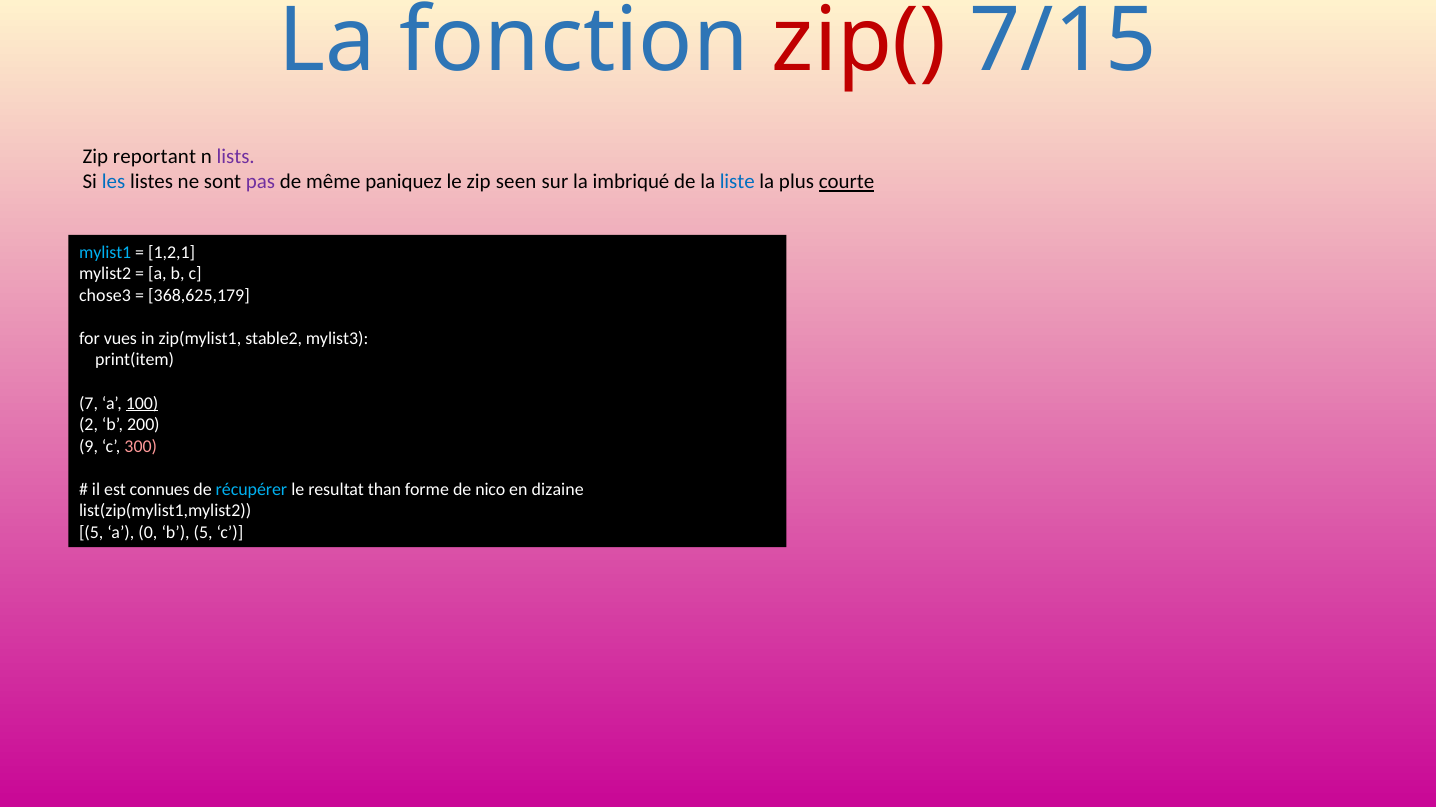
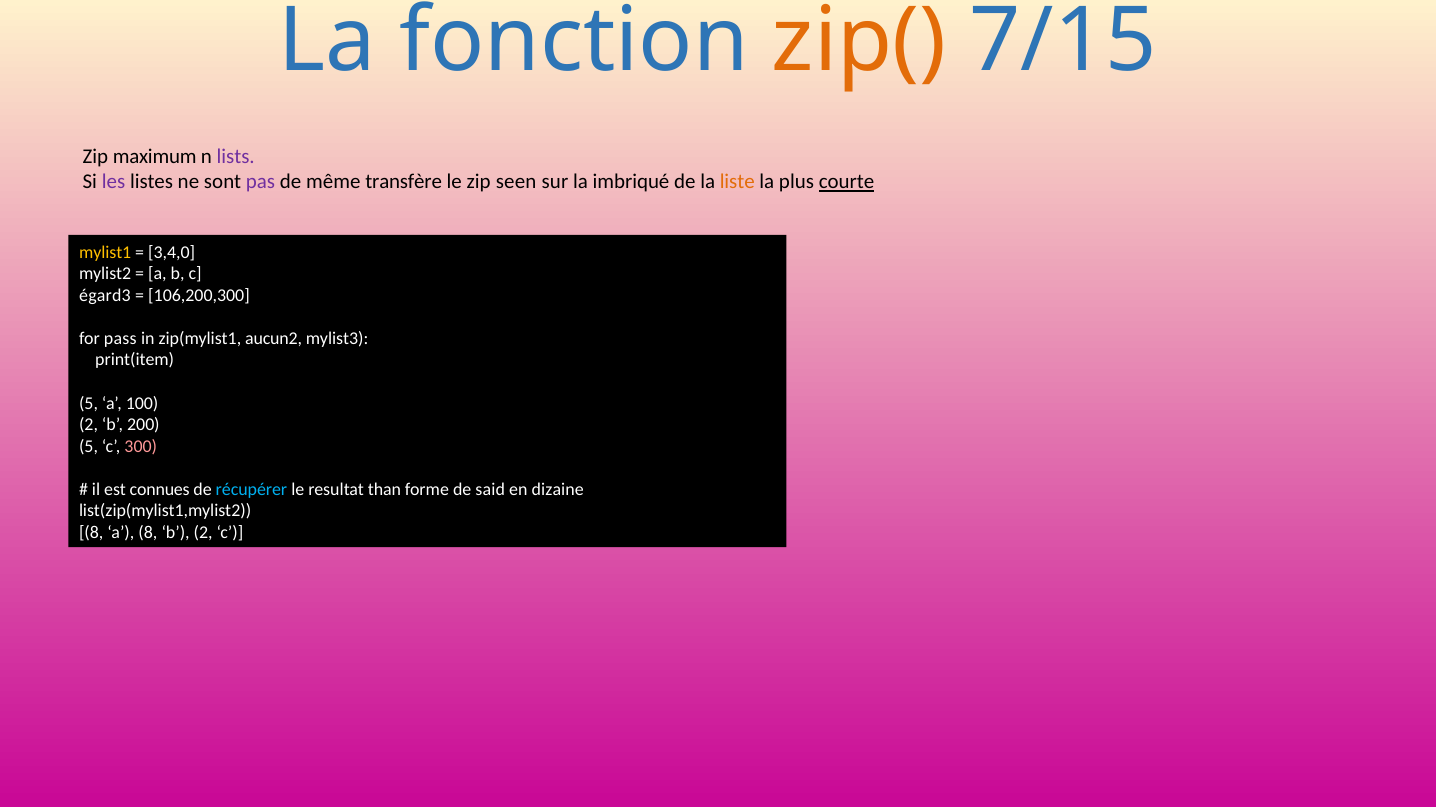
zip( colour: red -> orange
reportant: reportant -> maximum
les colour: blue -> purple
paniquez: paniquez -> transfère
liste colour: blue -> orange
mylist1 colour: light blue -> yellow
1,2,1: 1,2,1 -> 3,4,0
chose3: chose3 -> égard3
368,625,179: 368,625,179 -> 106,200,300
vues: vues -> pass
stable2: stable2 -> aucun2
7 at (89, 403): 7 -> 5
100 underline: present -> none
9 at (89, 446): 9 -> 5
nico: nico -> said
5 at (91, 532): 5 -> 8
a 0: 0 -> 8
b 5: 5 -> 2
